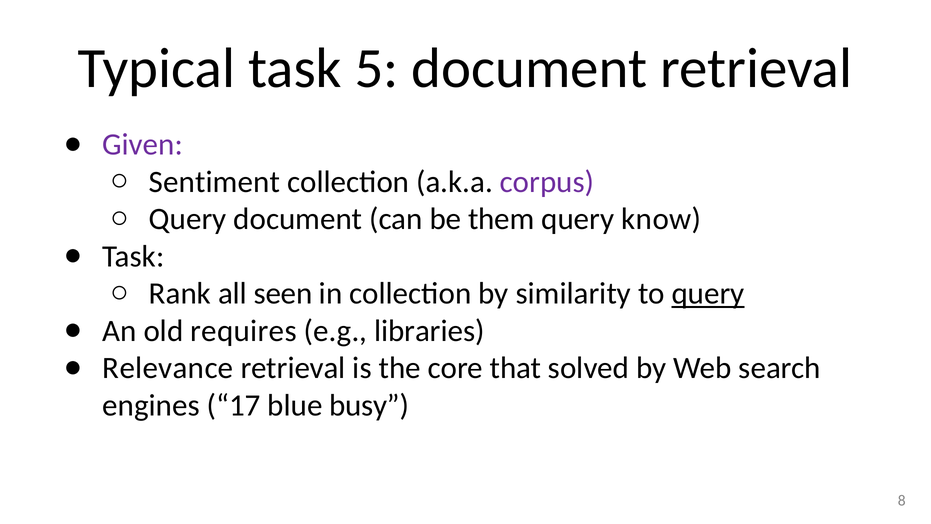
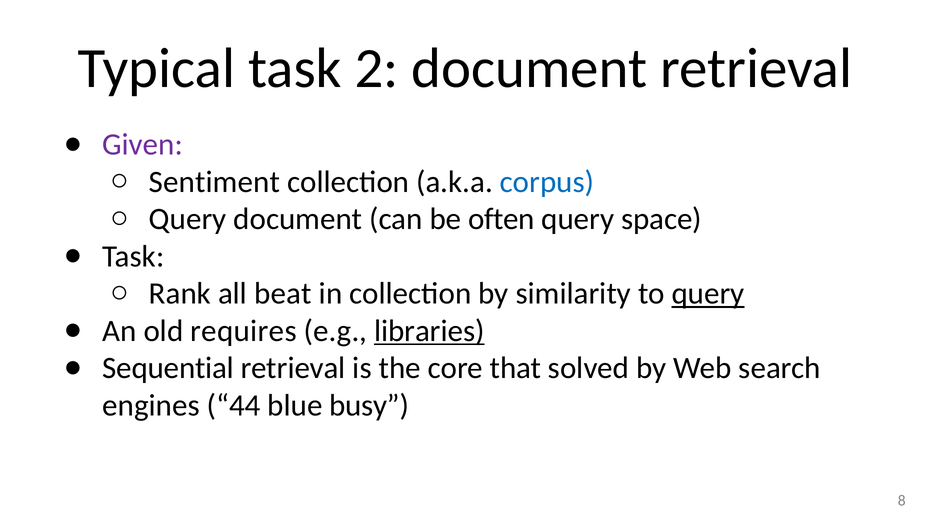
5: 5 -> 2
corpus colour: purple -> blue
them: them -> often
know: know -> space
seen: seen -> beat
libraries underline: none -> present
Relevance: Relevance -> Sequential
17: 17 -> 44
